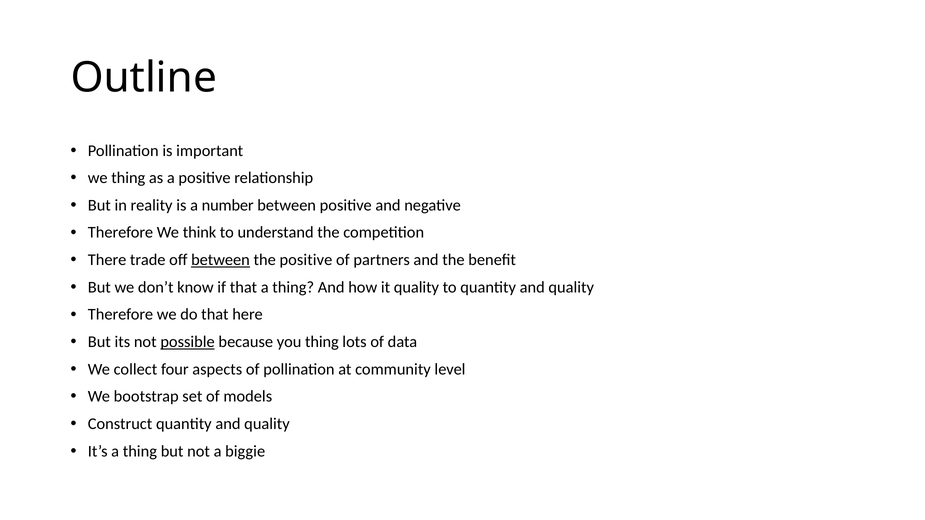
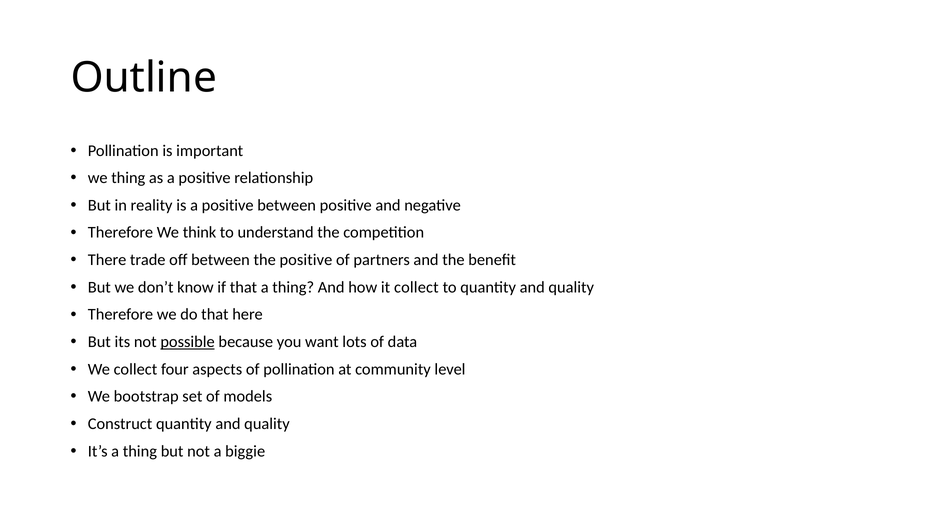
is a number: number -> positive
between at (220, 260) underline: present -> none
it quality: quality -> collect
you thing: thing -> want
